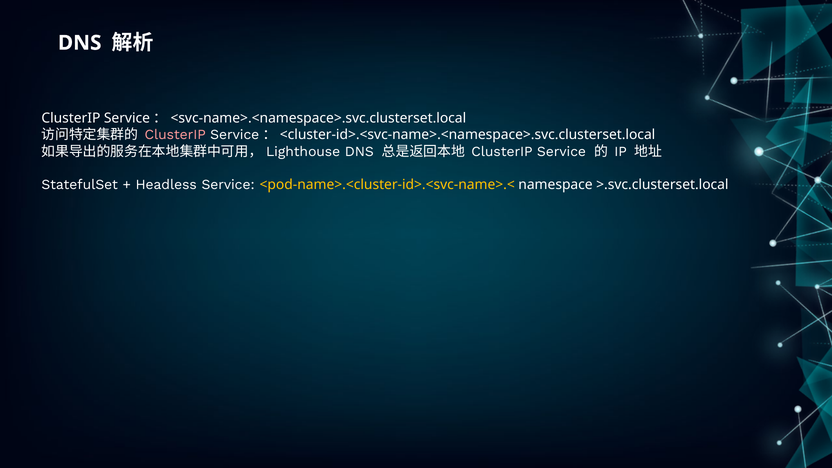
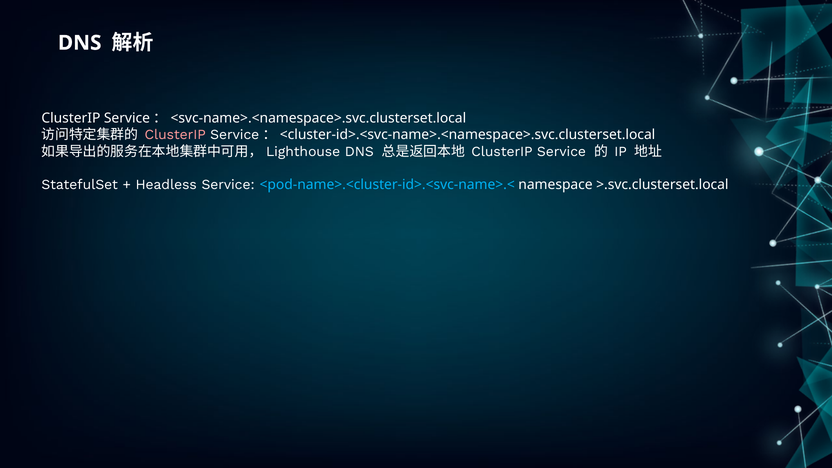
<pod-name>.<cluster-id>.<svc-name>.< colour: yellow -> light blue
